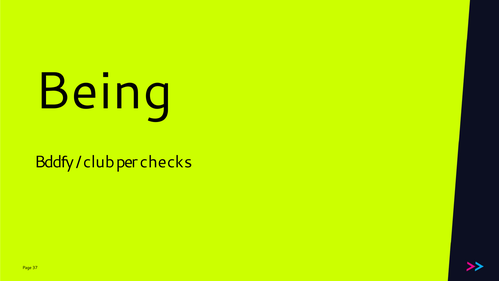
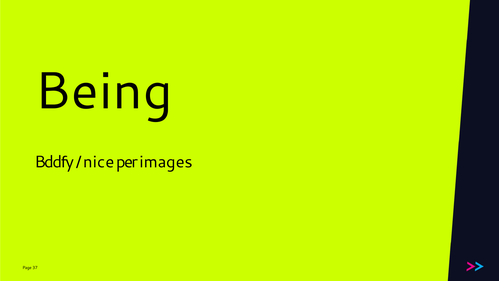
club: club -> nice
checks: checks -> images
